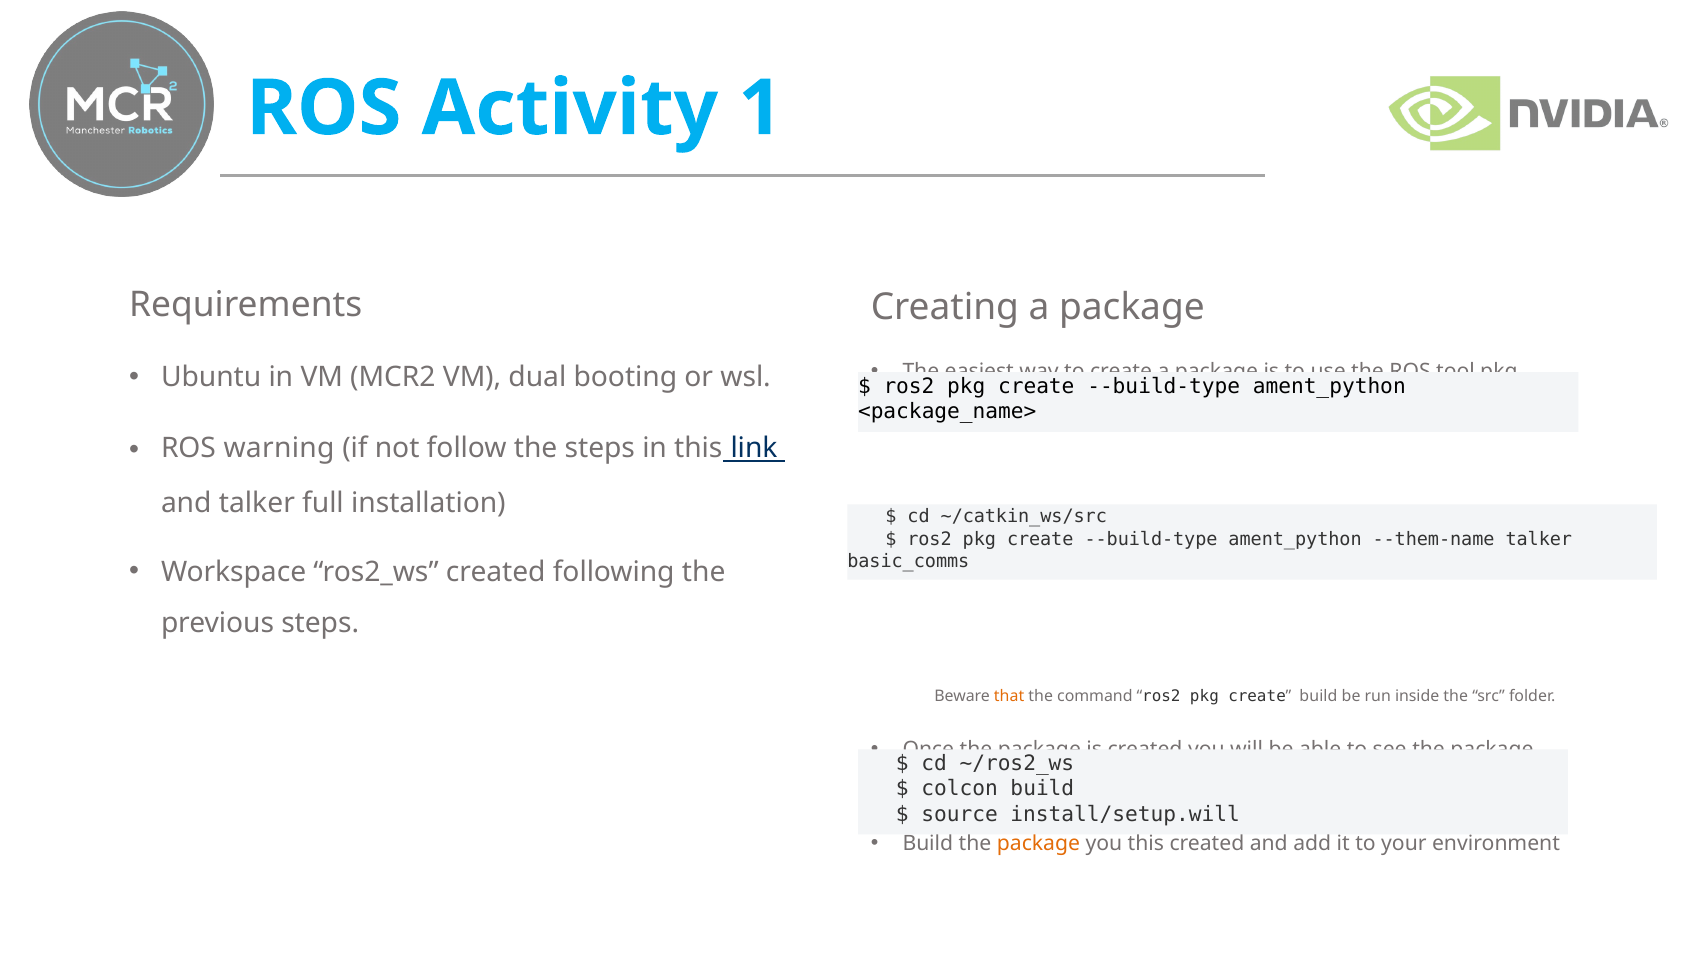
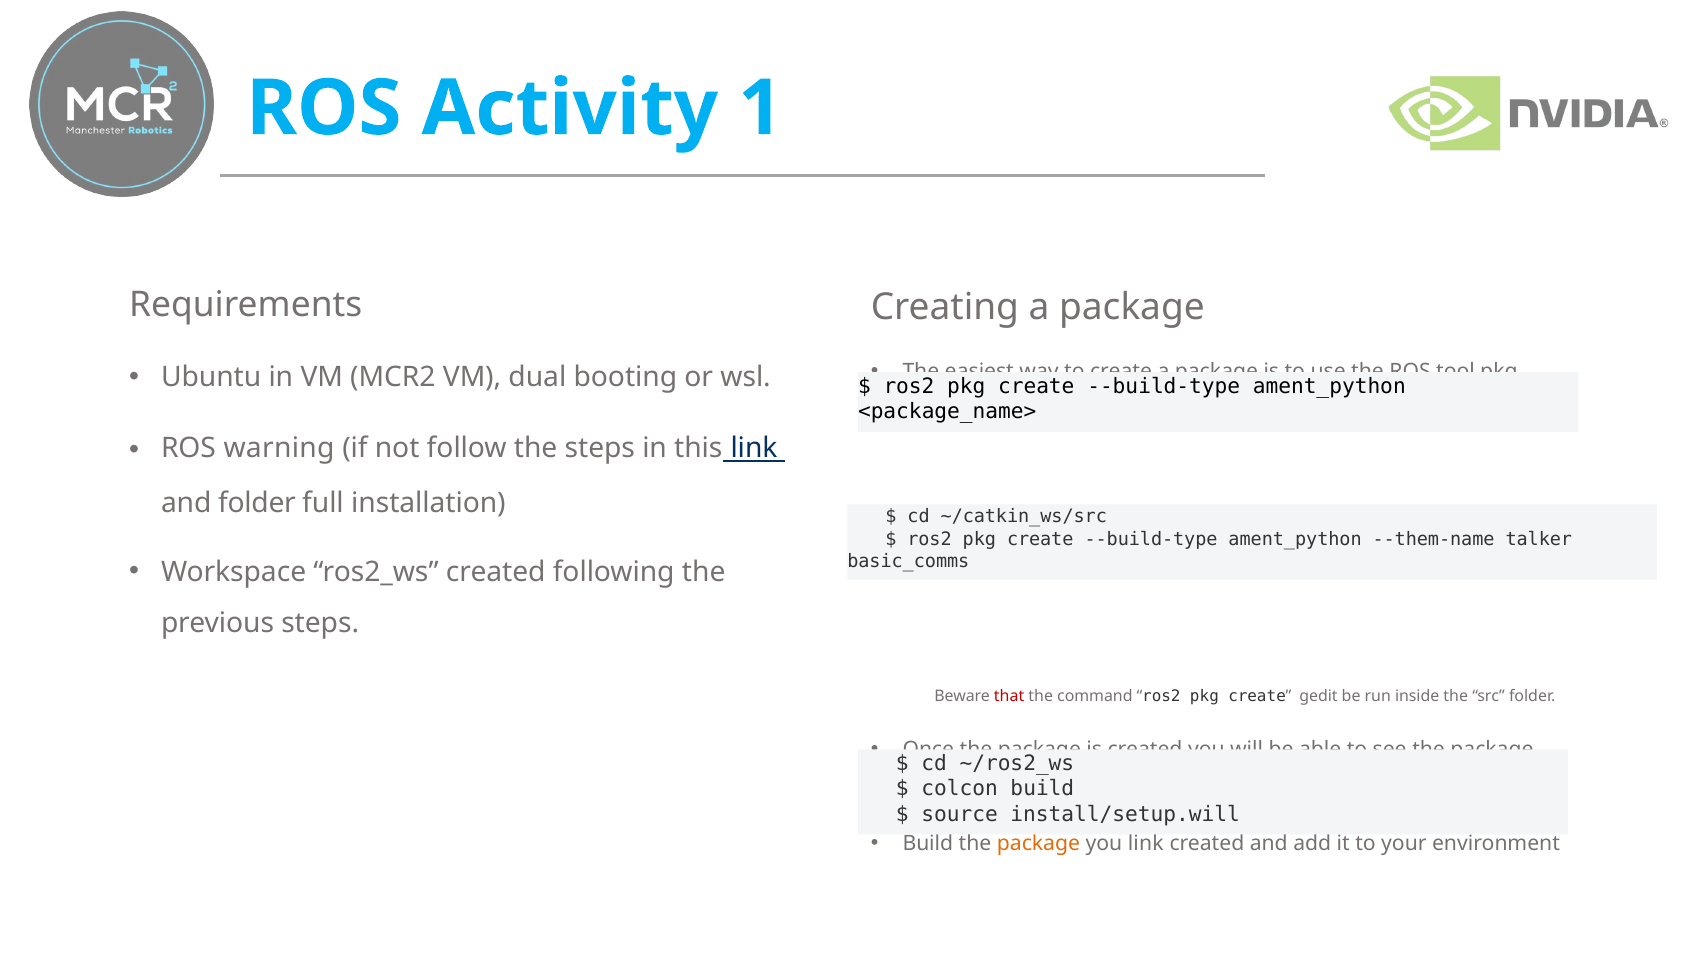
and talker: talker -> folder
that colour: orange -> red
create build: build -> gedit
you this: this -> link
